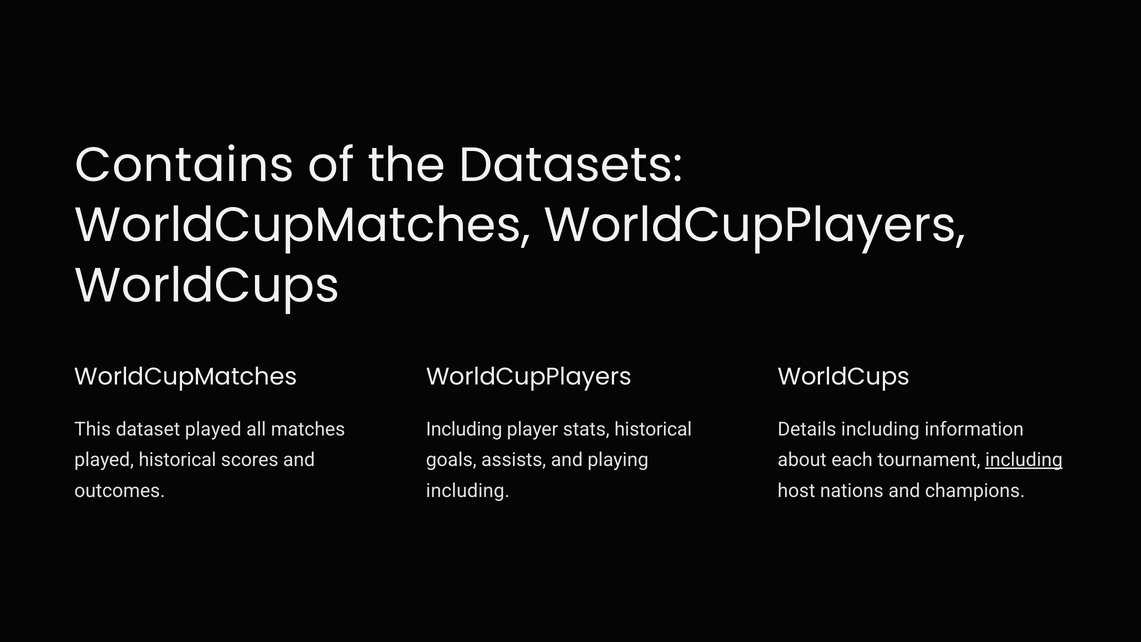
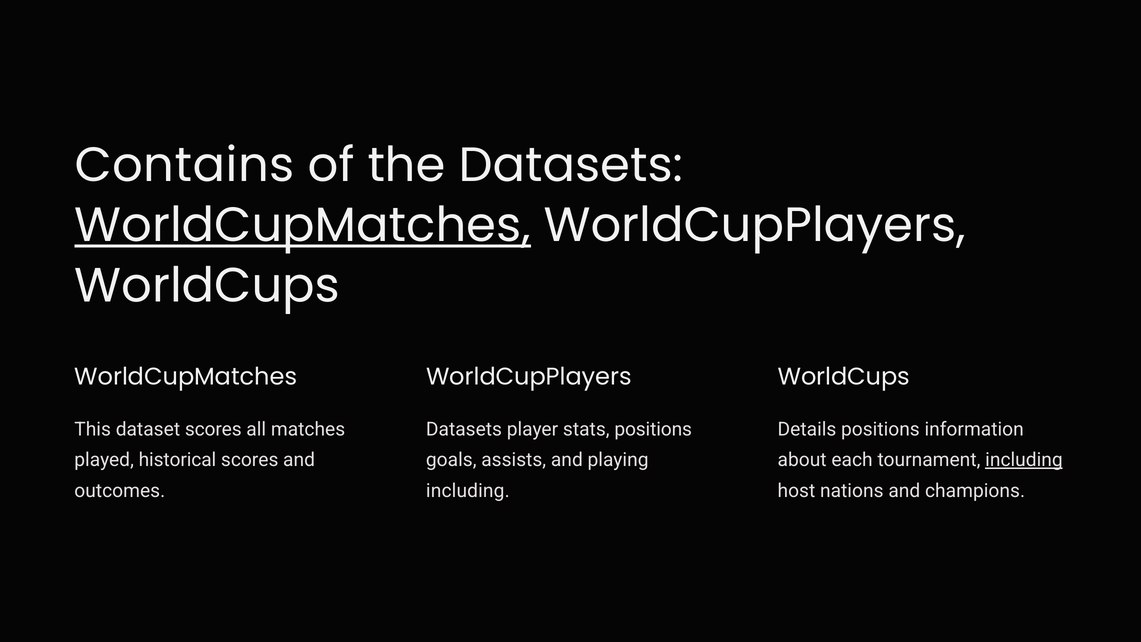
WorldCupMatches at (303, 225) underline: none -> present
dataset played: played -> scores
Including at (464, 429): Including -> Datasets
stats historical: historical -> positions
Details including: including -> positions
